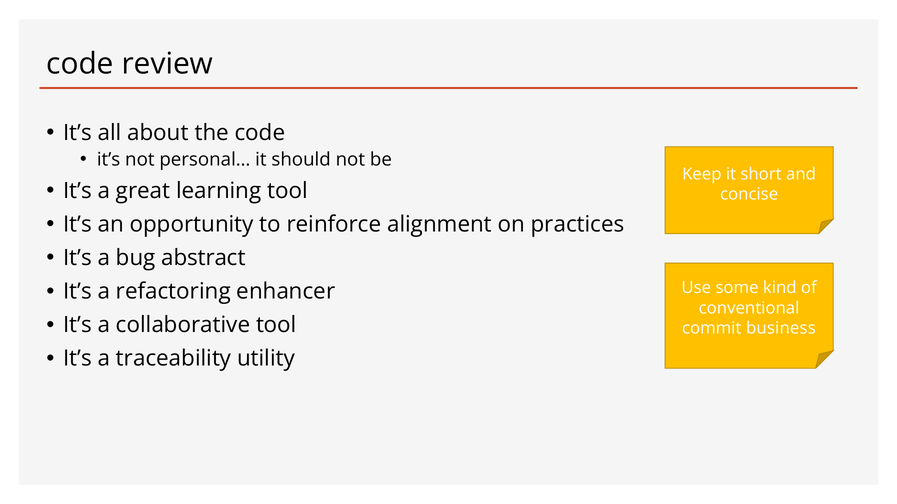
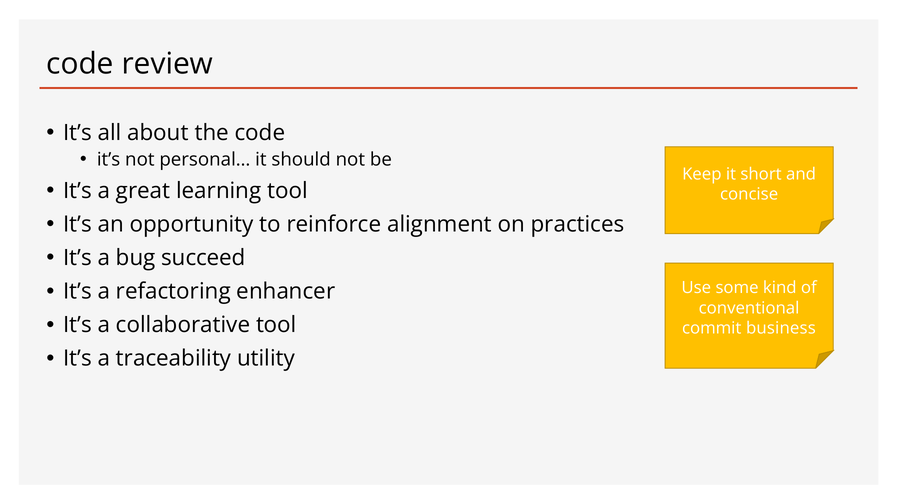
abstract: abstract -> succeed
